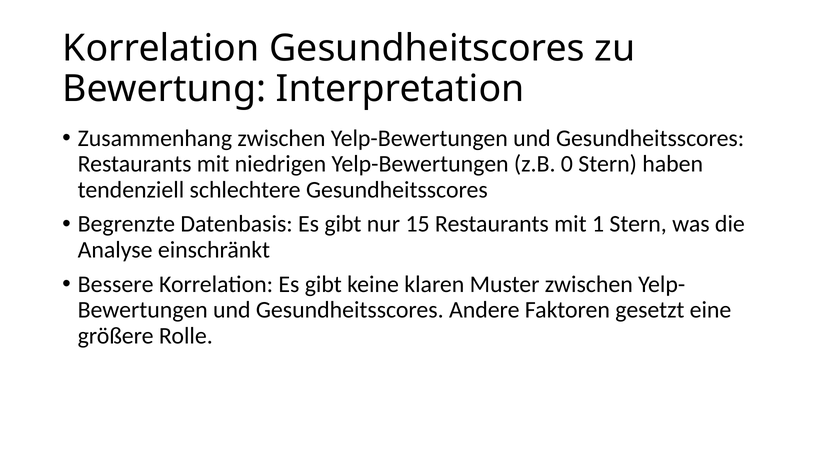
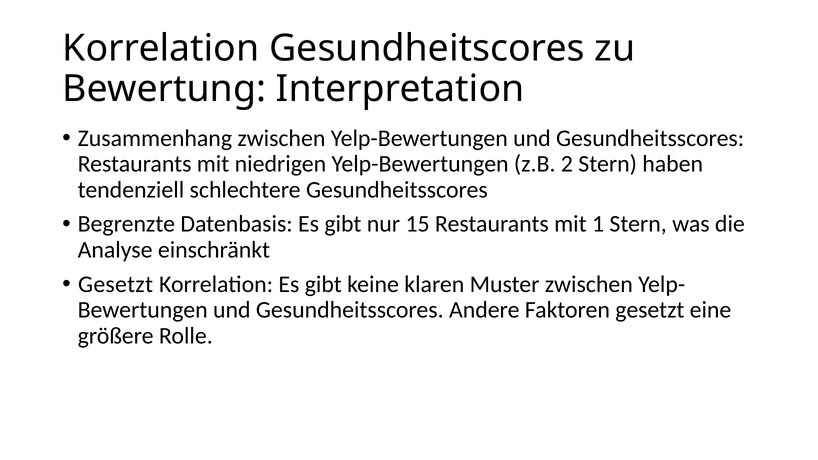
0: 0 -> 2
Bessere at (116, 284): Bessere -> Gesetzt
